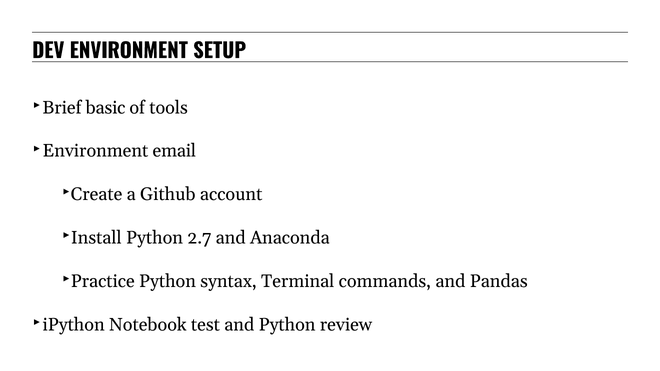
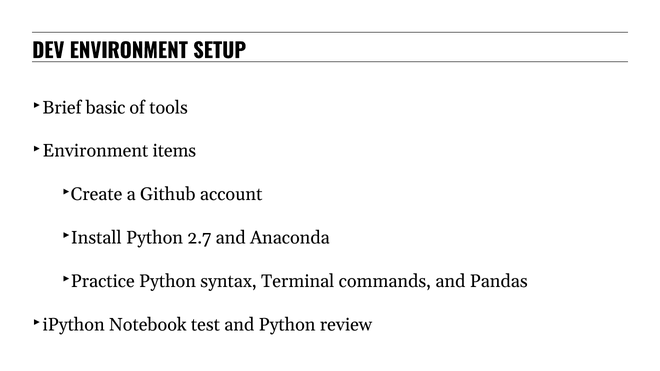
email: email -> items
